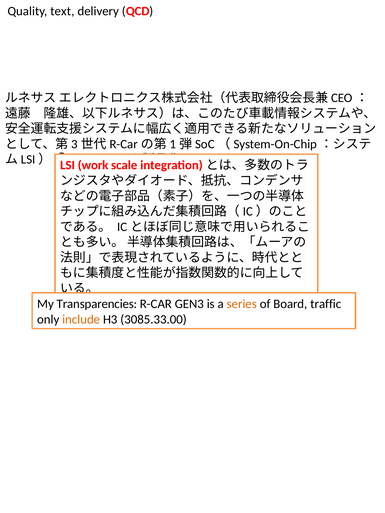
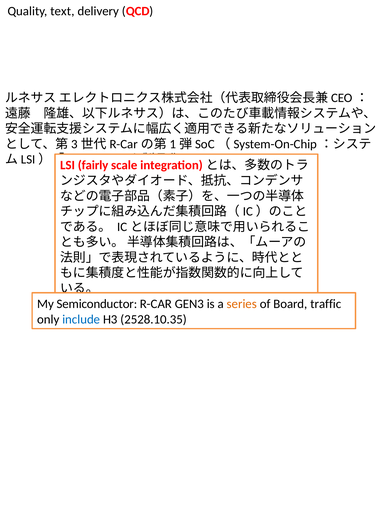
work: work -> fairly
Transparencies: Transparencies -> Semiconductor
include colour: orange -> blue
3085.33.00: 3085.33.00 -> 2528.10.35
